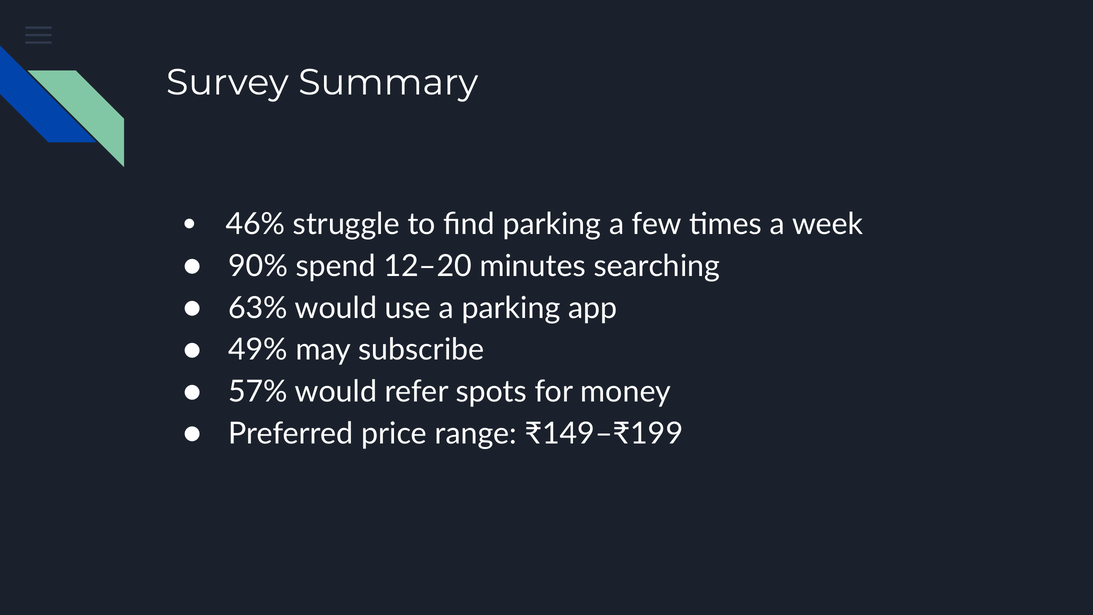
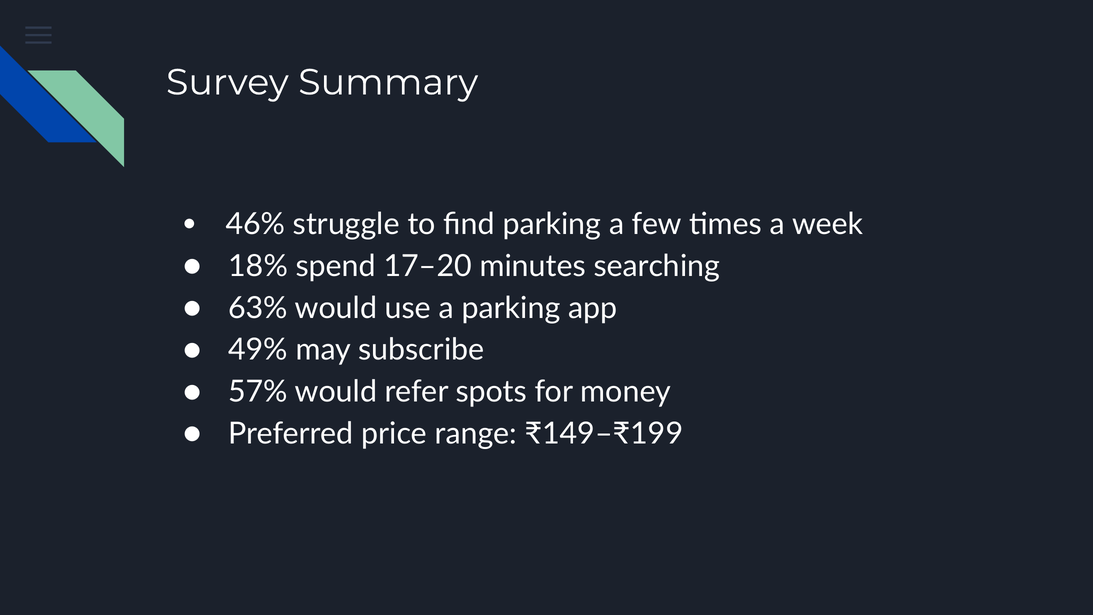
90%: 90% -> 18%
12–20: 12–20 -> 17–20
